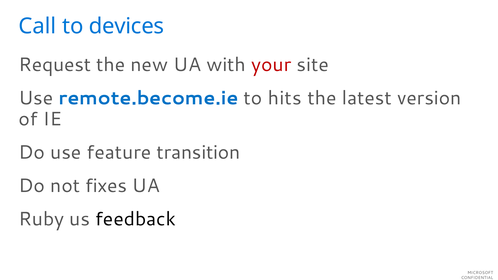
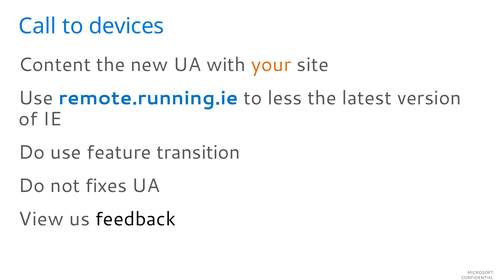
Request: Request -> Content
your colour: red -> orange
remote.become.ie: remote.become.ie -> remote.running.ie
hits: hits -> less
Ruby: Ruby -> View
